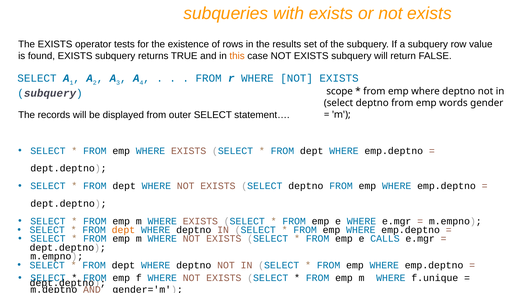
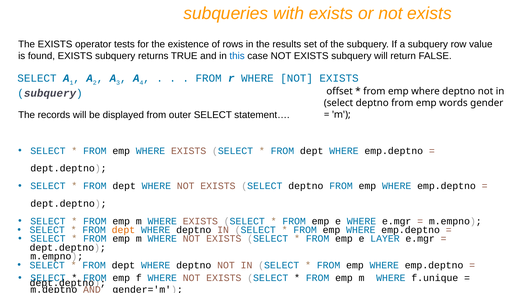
this colour: orange -> blue
scope: scope -> offset
CALLS: CALLS -> LAYER
